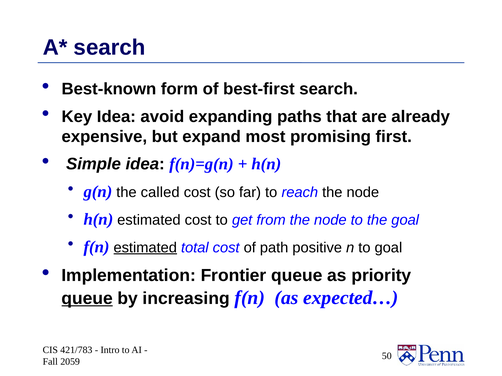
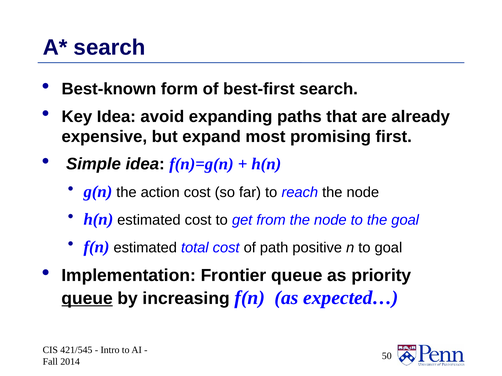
called: called -> action
estimated at (145, 248) underline: present -> none
421/783: 421/783 -> 421/545
2059: 2059 -> 2014
